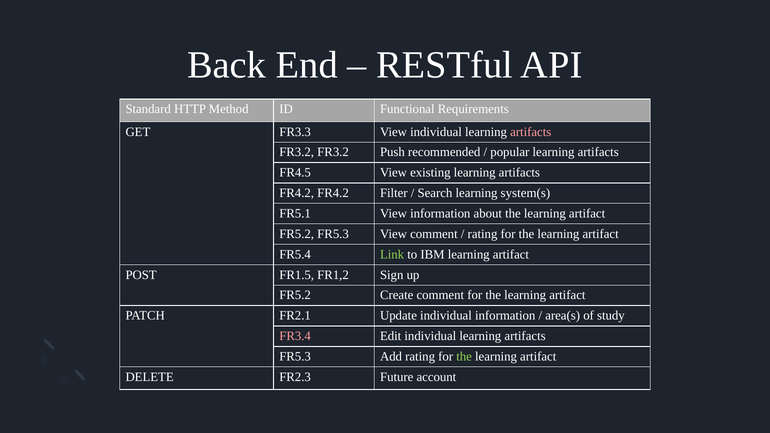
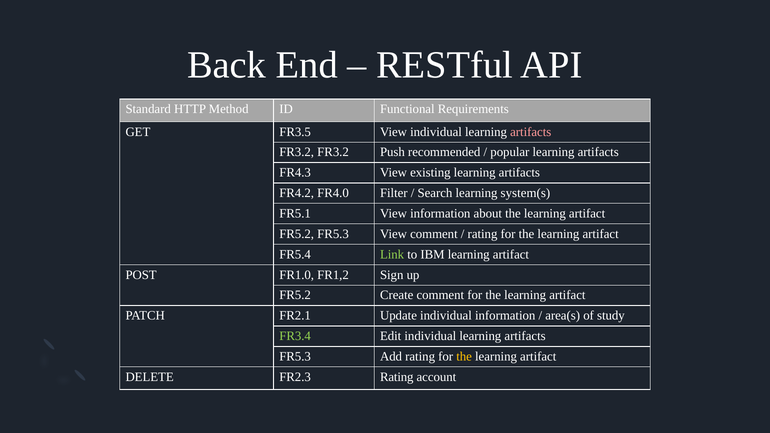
FR3.3: FR3.3 -> FR3.5
FR4.5: FR4.5 -> FR4.3
FR4.2 FR4.2: FR4.2 -> FR4.0
FR1.5: FR1.5 -> FR1.0
FR3.4 colour: pink -> light green
the at (464, 357) colour: light green -> yellow
FR2.3 Future: Future -> Rating
